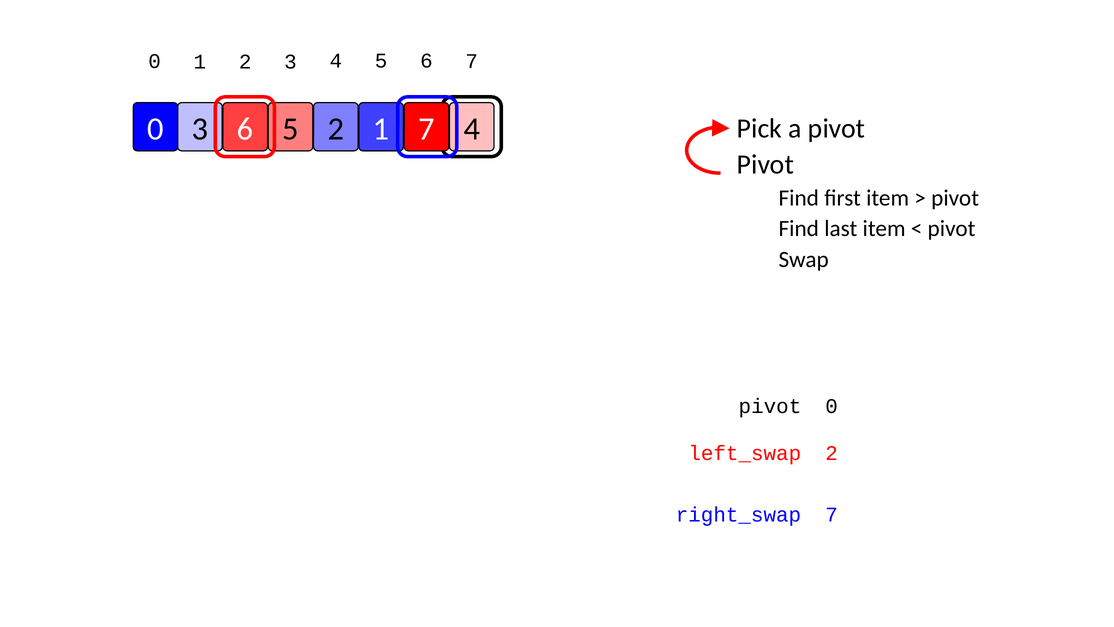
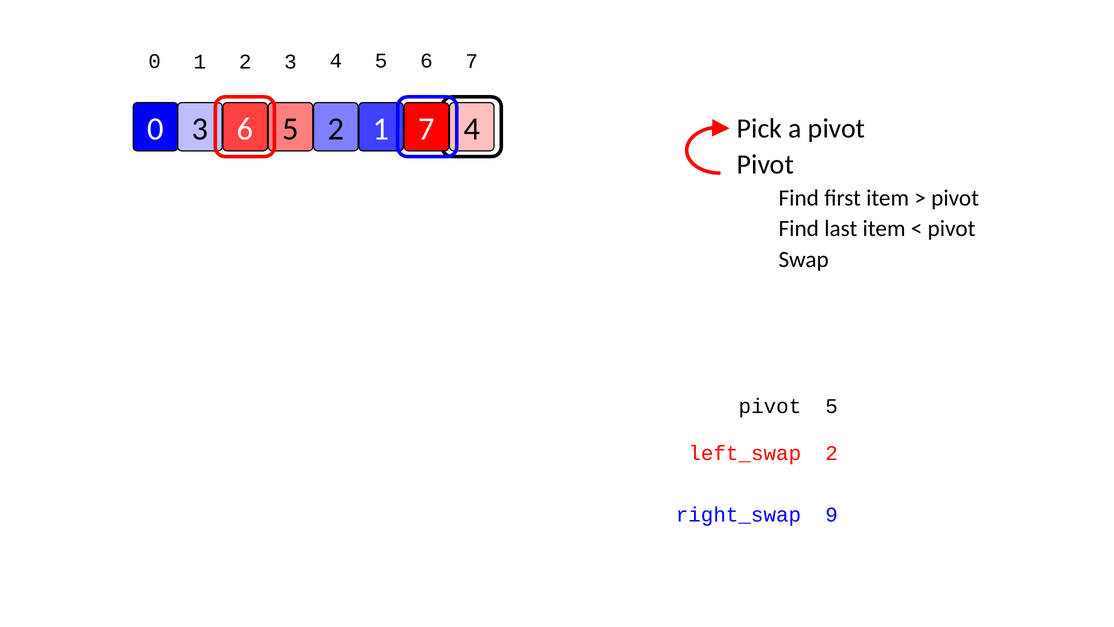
pivot 0: 0 -> 5
right_swap 7: 7 -> 9
